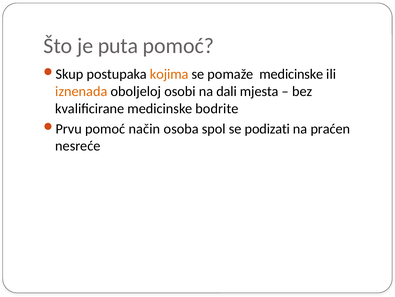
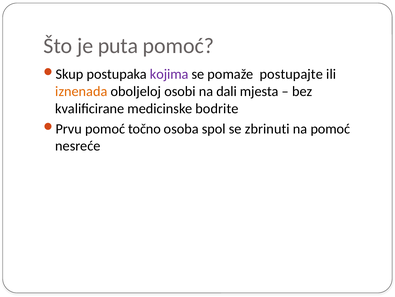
kojima colour: orange -> purple
pomaže medicinske: medicinske -> postupajte
način: način -> točno
podizati: podizati -> zbrinuti
na praćen: praćen -> pomoć
